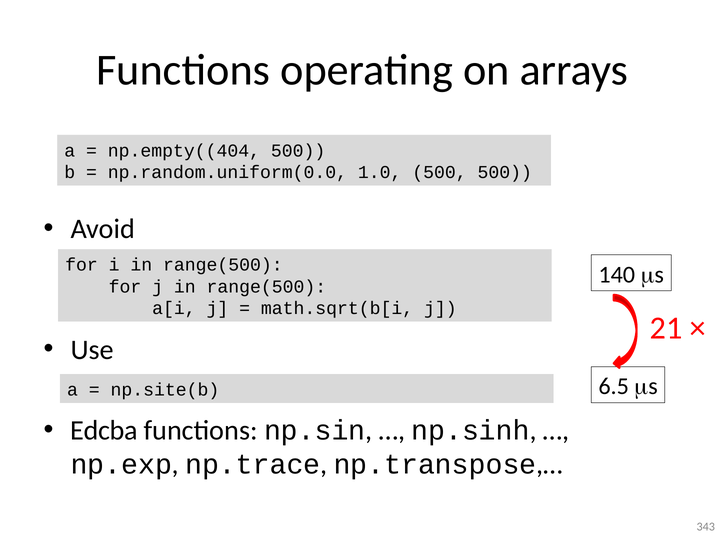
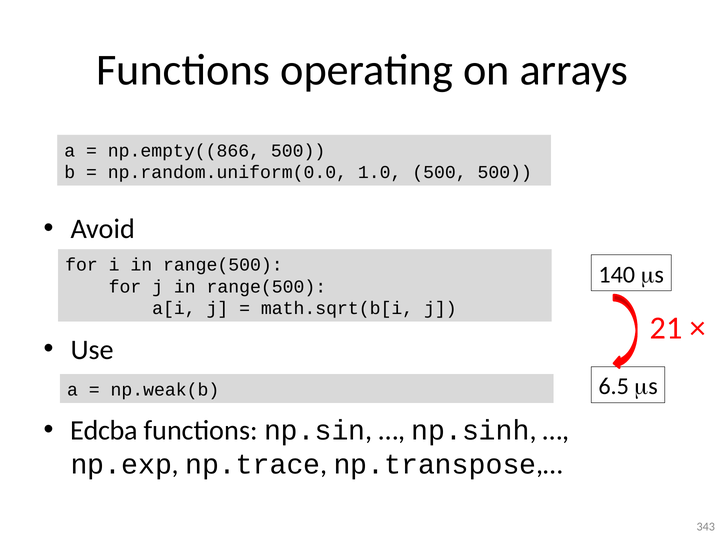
np.empty((404: np.empty((404 -> np.empty((866
np.site(b: np.site(b -> np.weak(b
